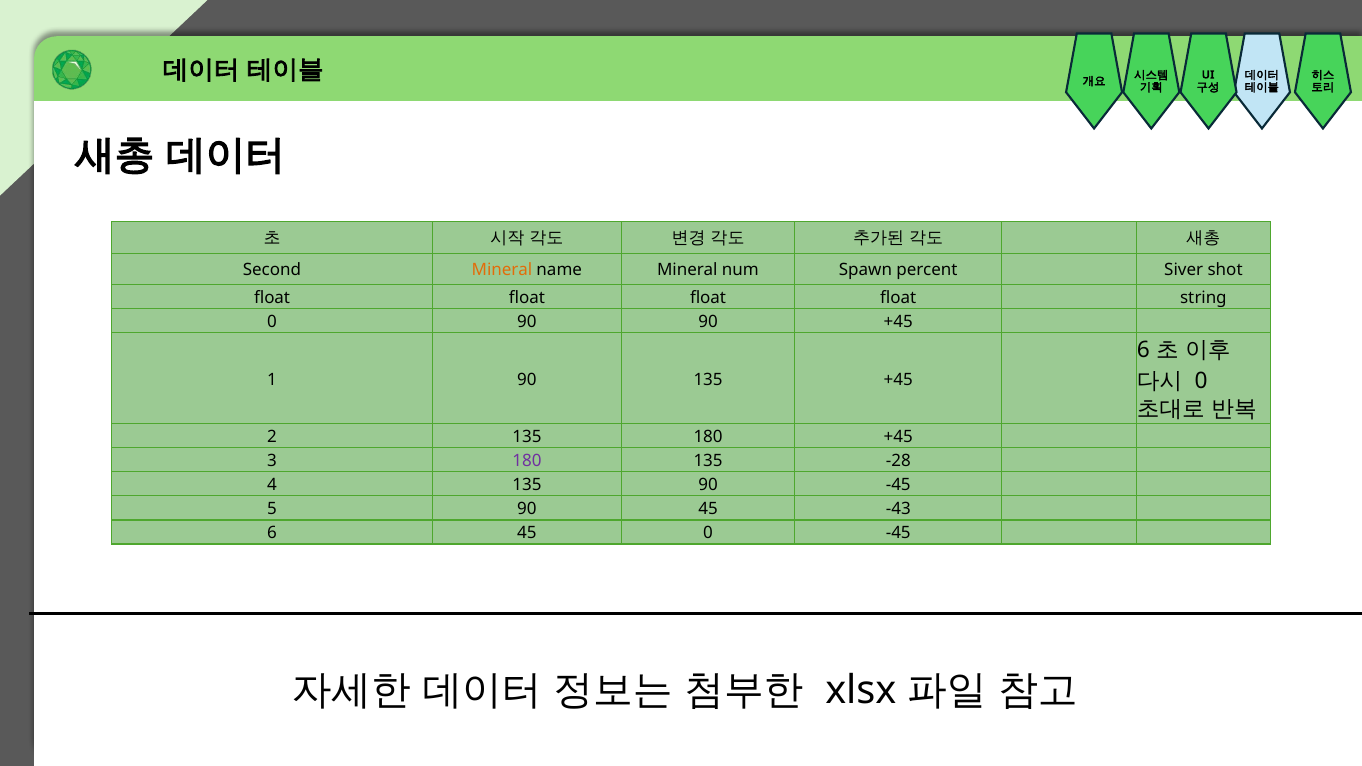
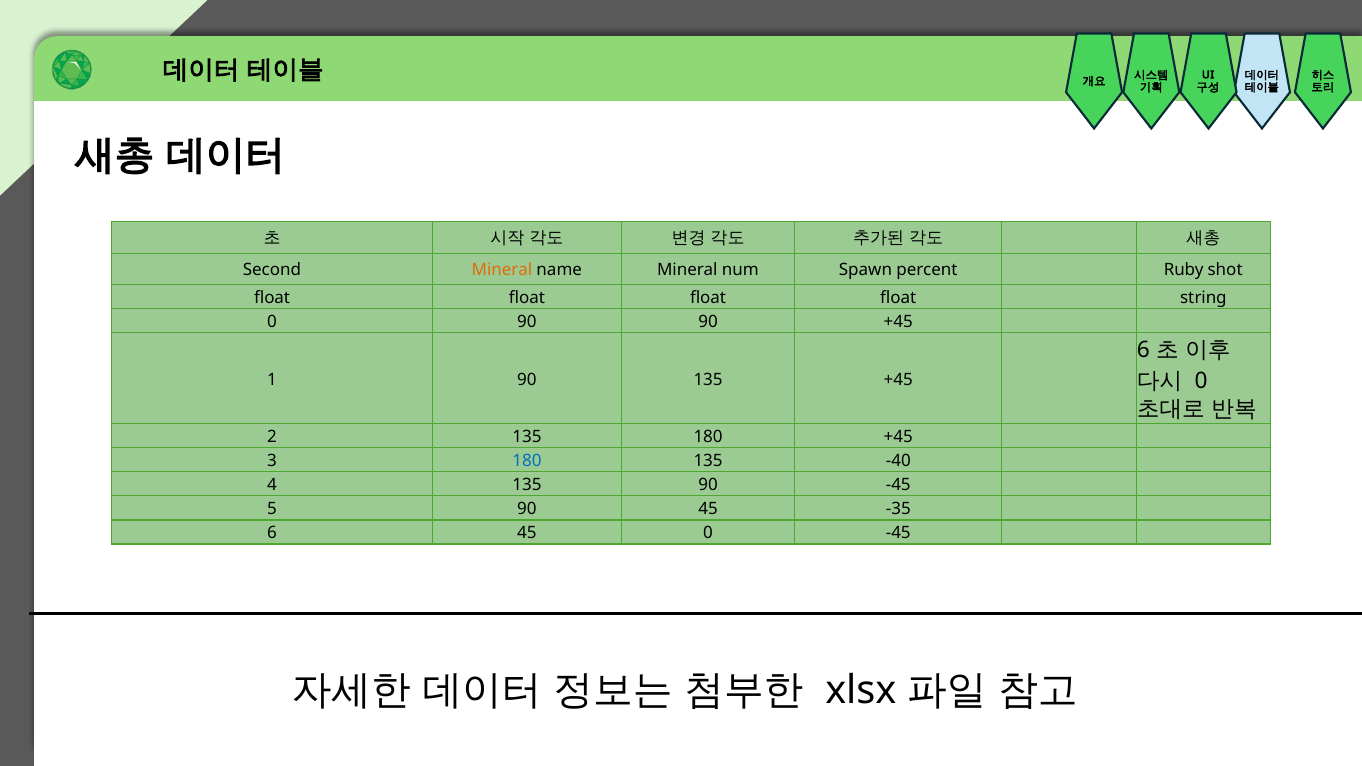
Siver: Siver -> Ruby
180 at (527, 461) colour: purple -> blue
-28: -28 -> -40
-43: -43 -> -35
